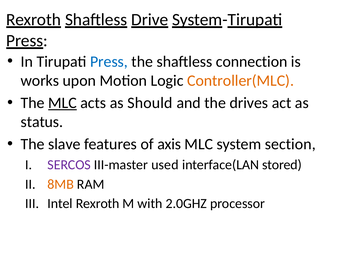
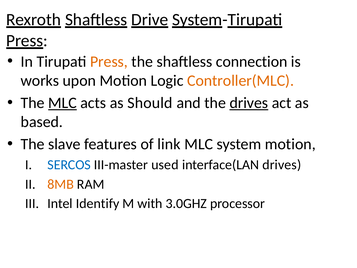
Press at (109, 62) colour: blue -> orange
drives at (249, 103) underline: none -> present
status: status -> based
axis: axis -> link
system section: section -> motion
SERCOS colour: purple -> blue
interface(LAN stored: stored -> drives
Intel Rexroth: Rexroth -> Identify
2.0GHZ: 2.0GHZ -> 3.0GHZ
